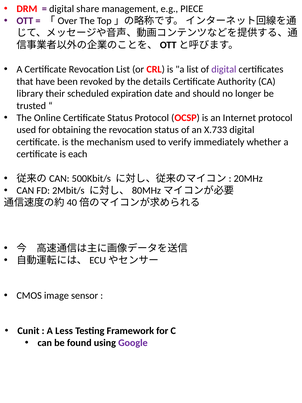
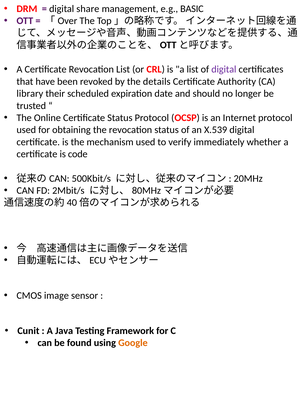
PIECE: PIECE -> BASIC
X.733: X.733 -> X.539
each: each -> code
Less: Less -> Java
Google colour: purple -> orange
